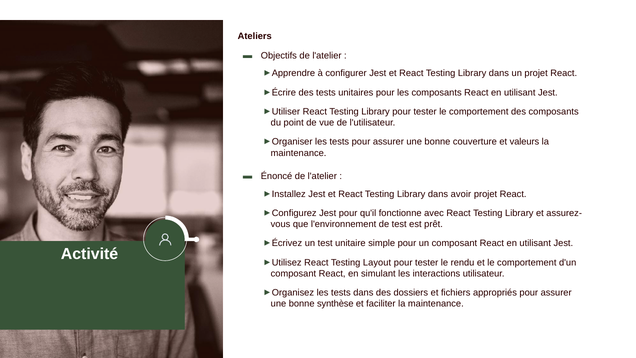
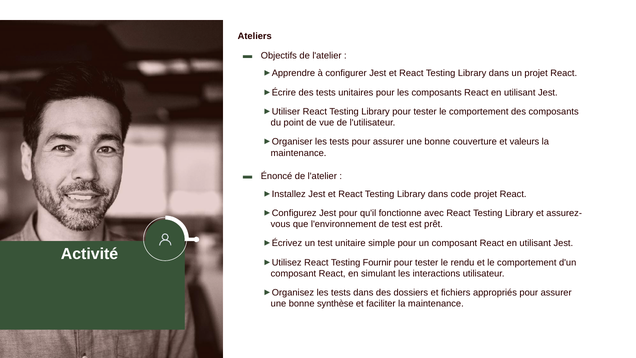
avoir: avoir -> code
Layout: Layout -> Fournir
